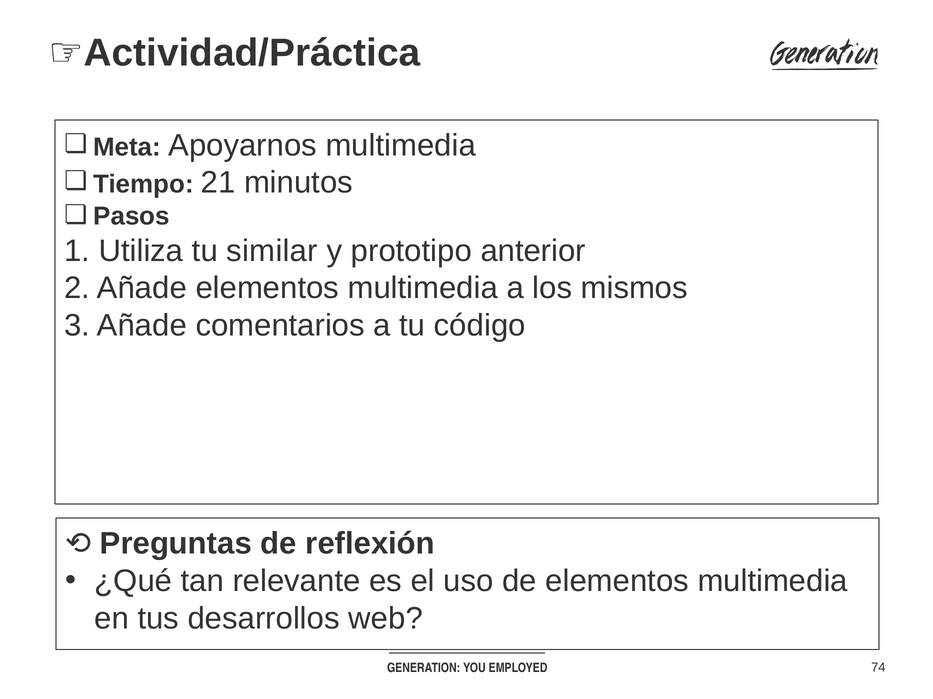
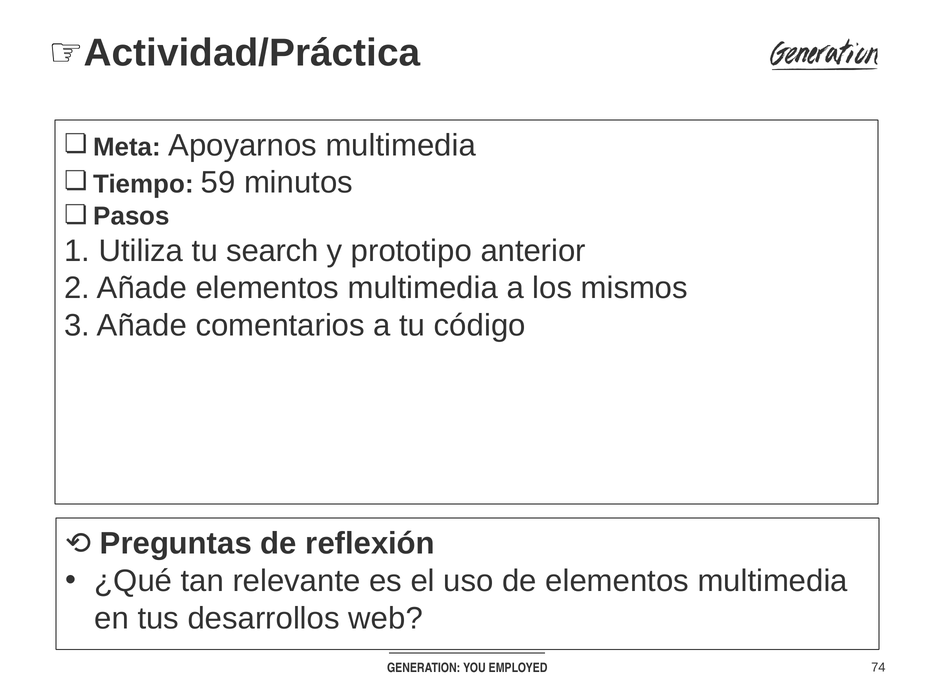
21: 21 -> 59
similar: similar -> search
